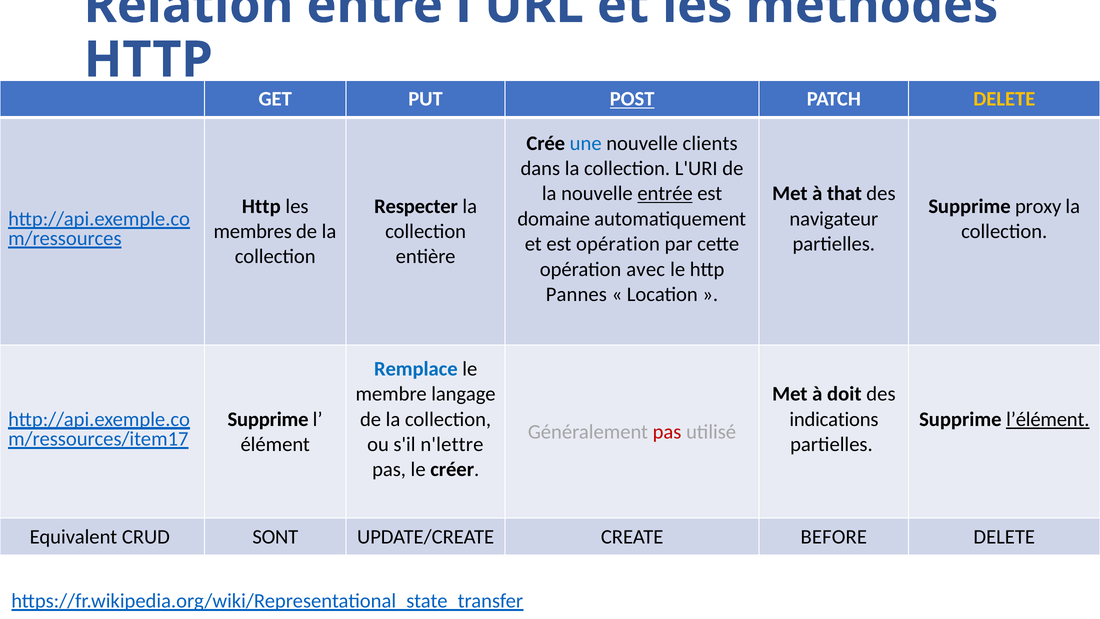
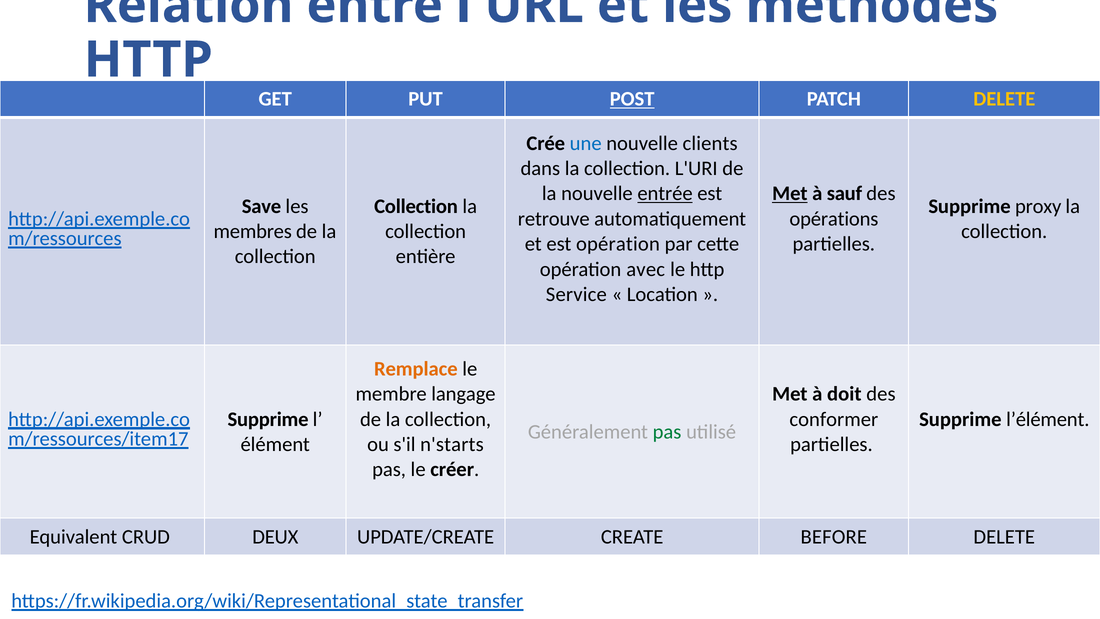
Met at (790, 194) underline: none -> present
that: that -> sauf
Http at (261, 206): Http -> Save
Respecter at (416, 206): Respecter -> Collection
domaine: domaine -> retrouve
navigateur: navigateur -> opérations
Pannes: Pannes -> Service
Remplace colour: blue -> orange
indications: indications -> conformer
l’élément underline: present -> none
pas at (667, 432) colour: red -> green
n'lettre: n'lettre -> n'starts
SONT: SONT -> DEUX
